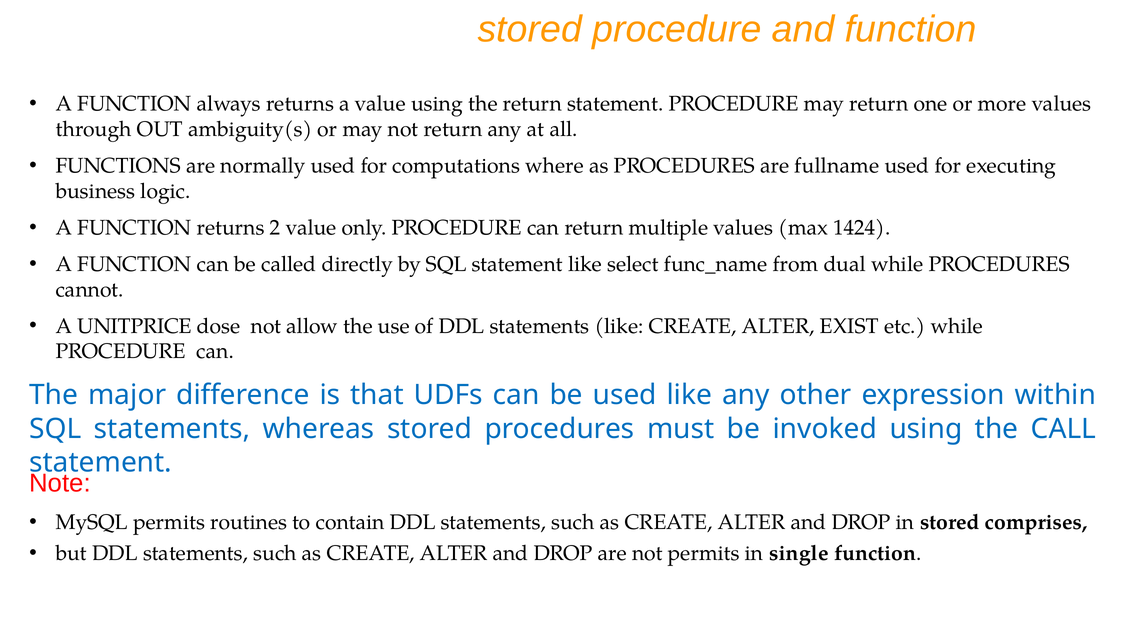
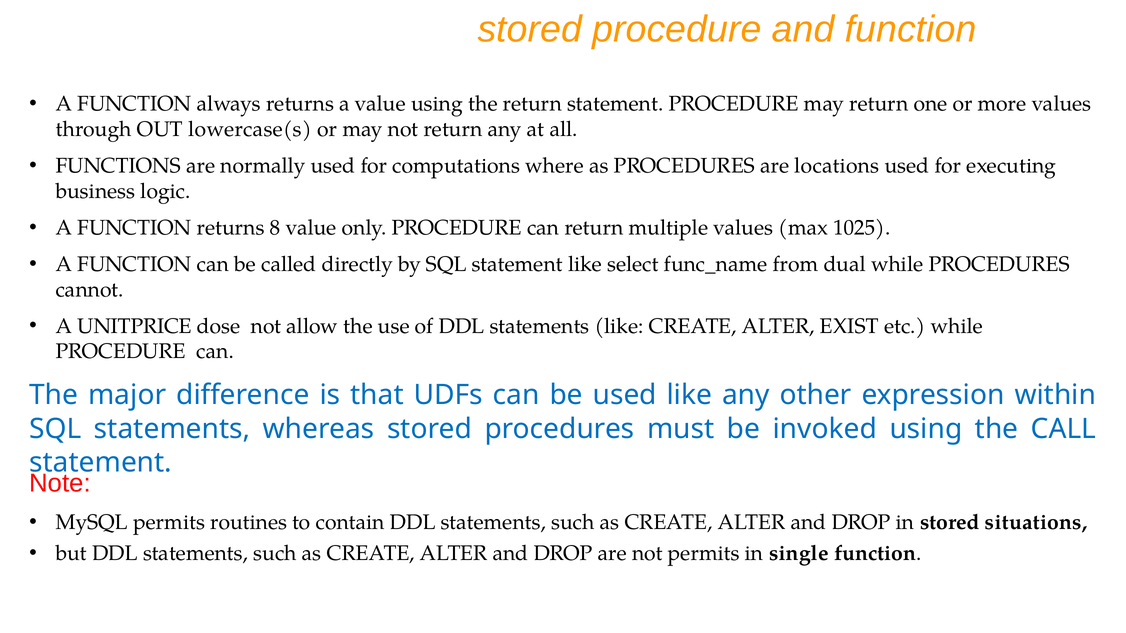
ambiguity(s: ambiguity(s -> lowercase(s
fullname: fullname -> locations
2: 2 -> 8
1424: 1424 -> 1025
comprises: comprises -> situations
